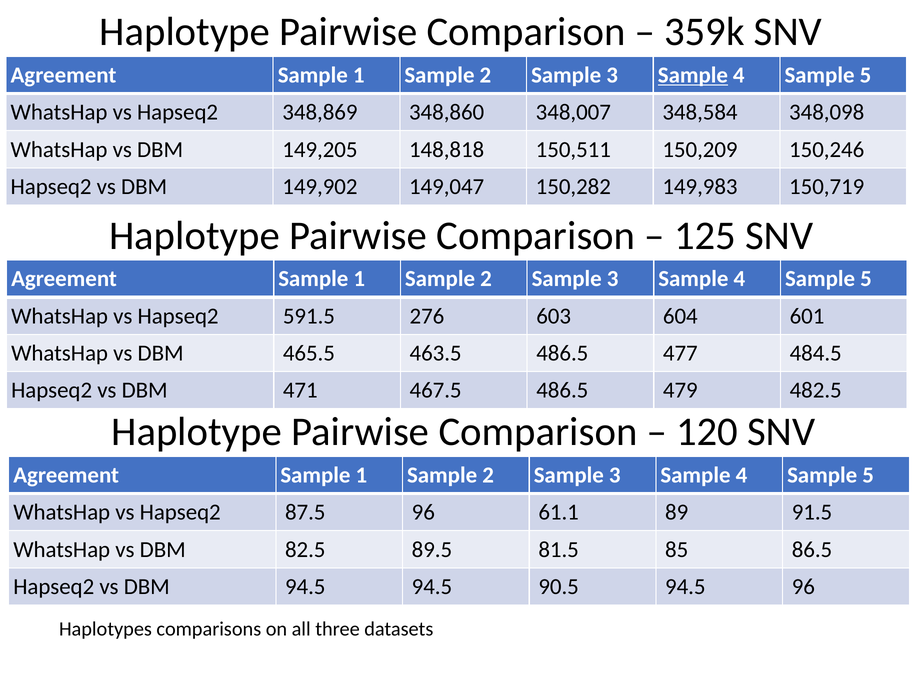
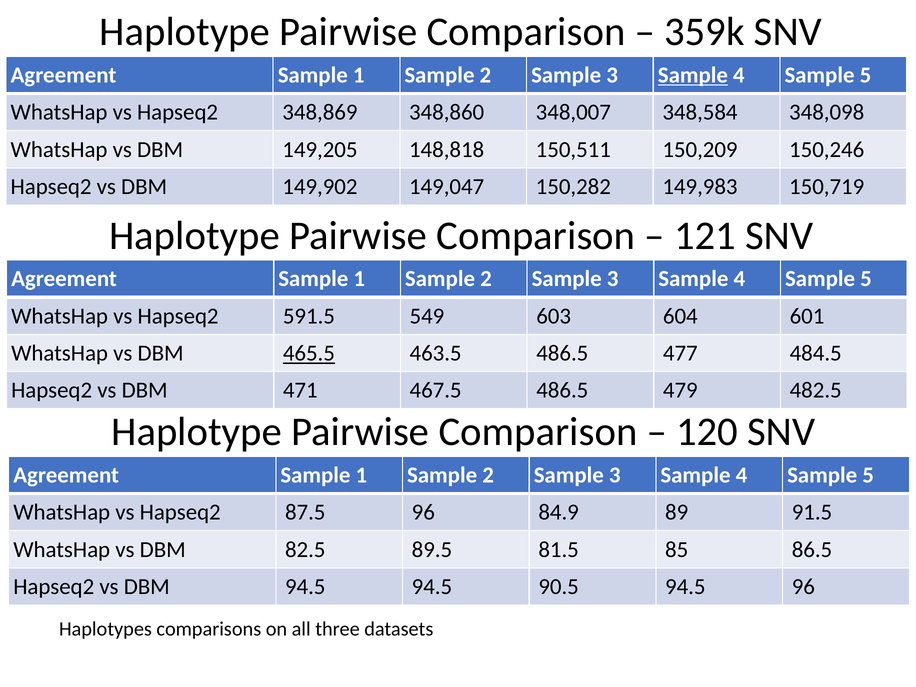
125: 125 -> 121
276: 276 -> 549
465.5 underline: none -> present
61.1: 61.1 -> 84.9
